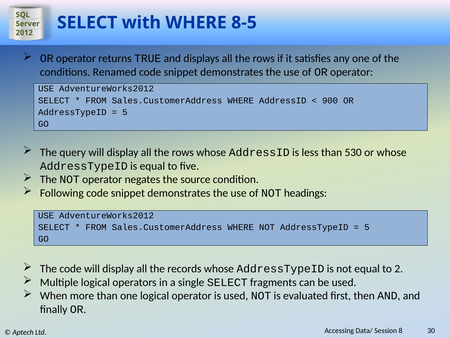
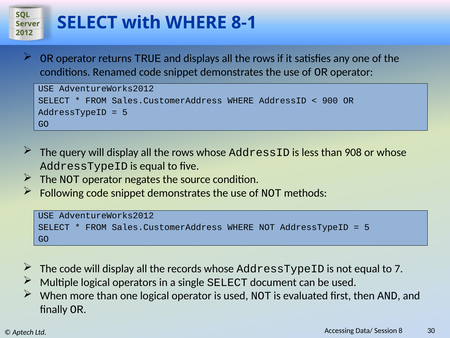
8-5: 8-5 -> 8-1
530: 530 -> 908
headings: headings -> methods
2: 2 -> 7
fragments: fragments -> document
